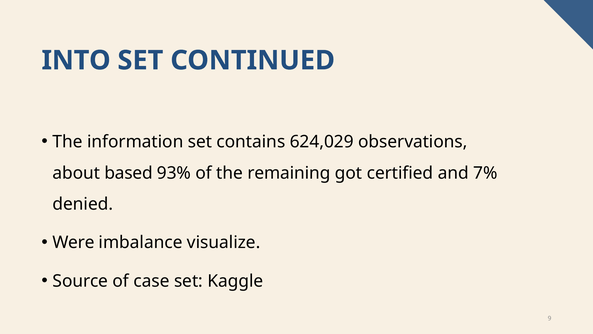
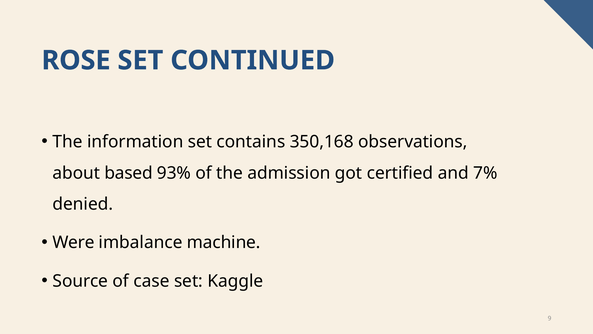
INTO: INTO -> ROSE
624,029: 624,029 -> 350,168
remaining: remaining -> admission
visualize: visualize -> machine
